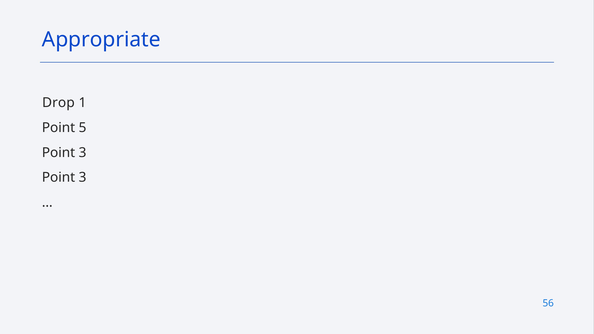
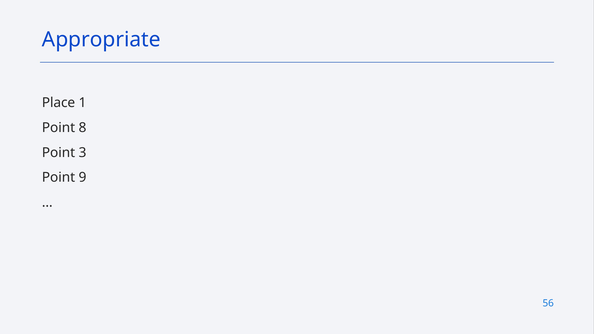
Drop: Drop -> Place
5: 5 -> 8
3 at (83, 178): 3 -> 9
